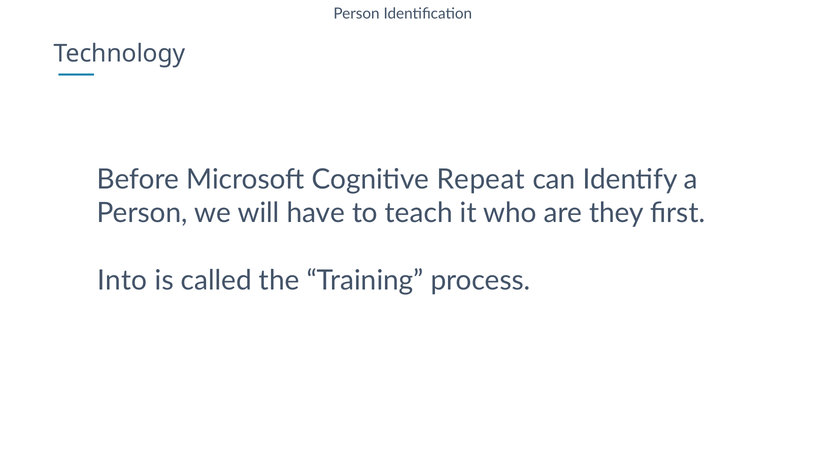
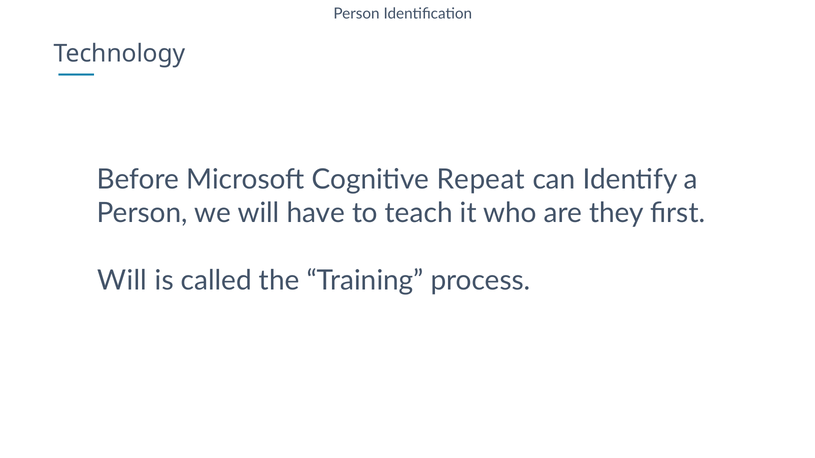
Into at (122, 281): Into -> Will
